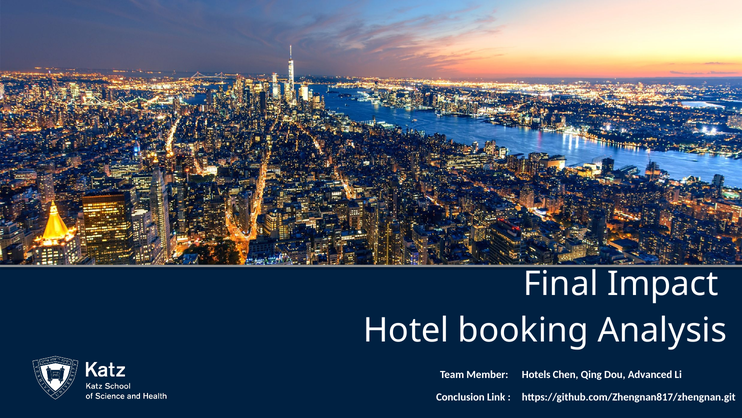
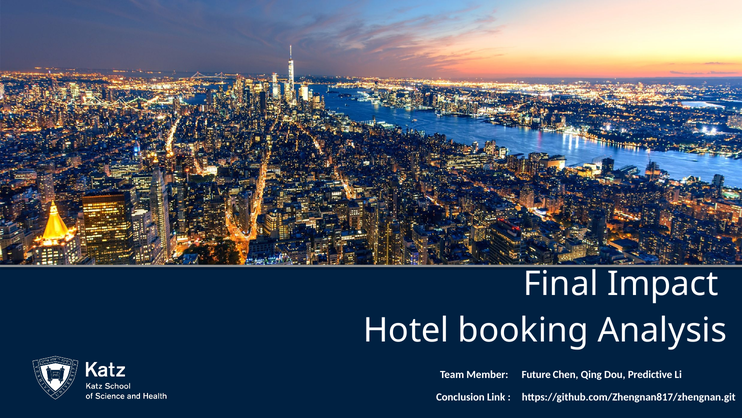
Hotels: Hotels -> Future
Advanced: Advanced -> Predictive
